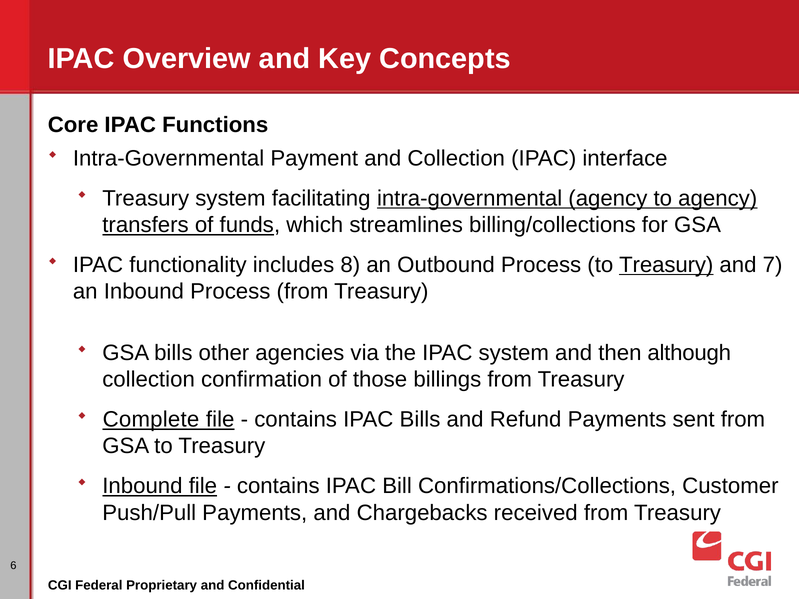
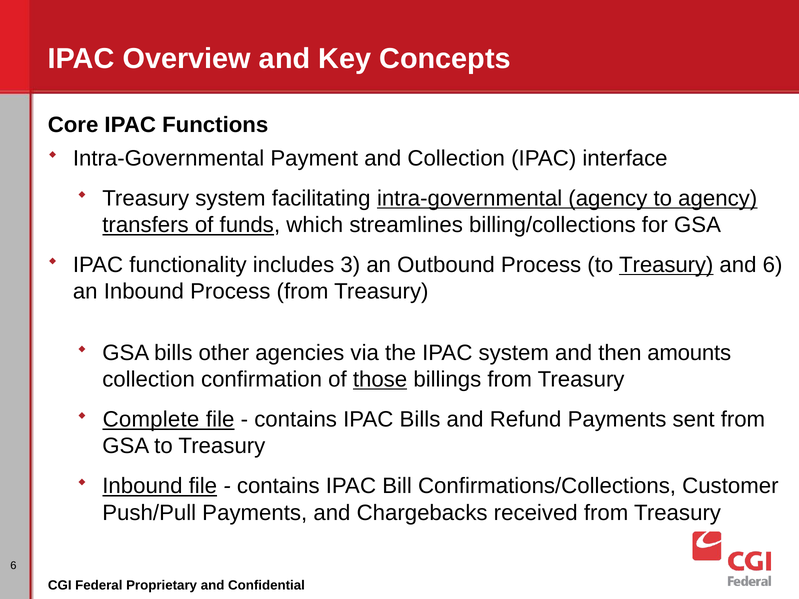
8: 8 -> 3
and 7: 7 -> 6
although: although -> amounts
those underline: none -> present
